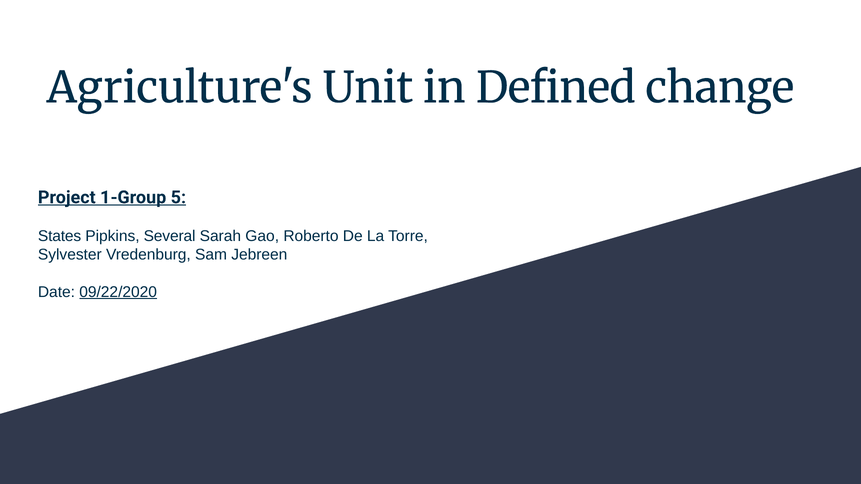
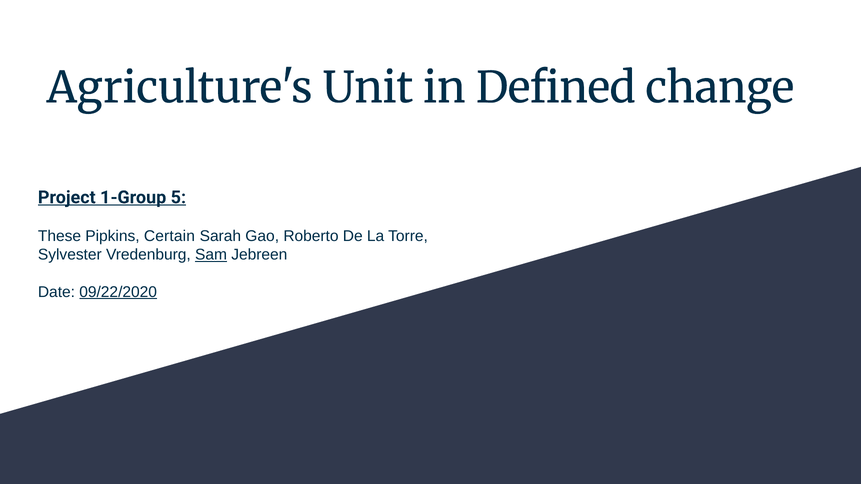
States: States -> These
Several: Several -> Certain
Sam underline: none -> present
